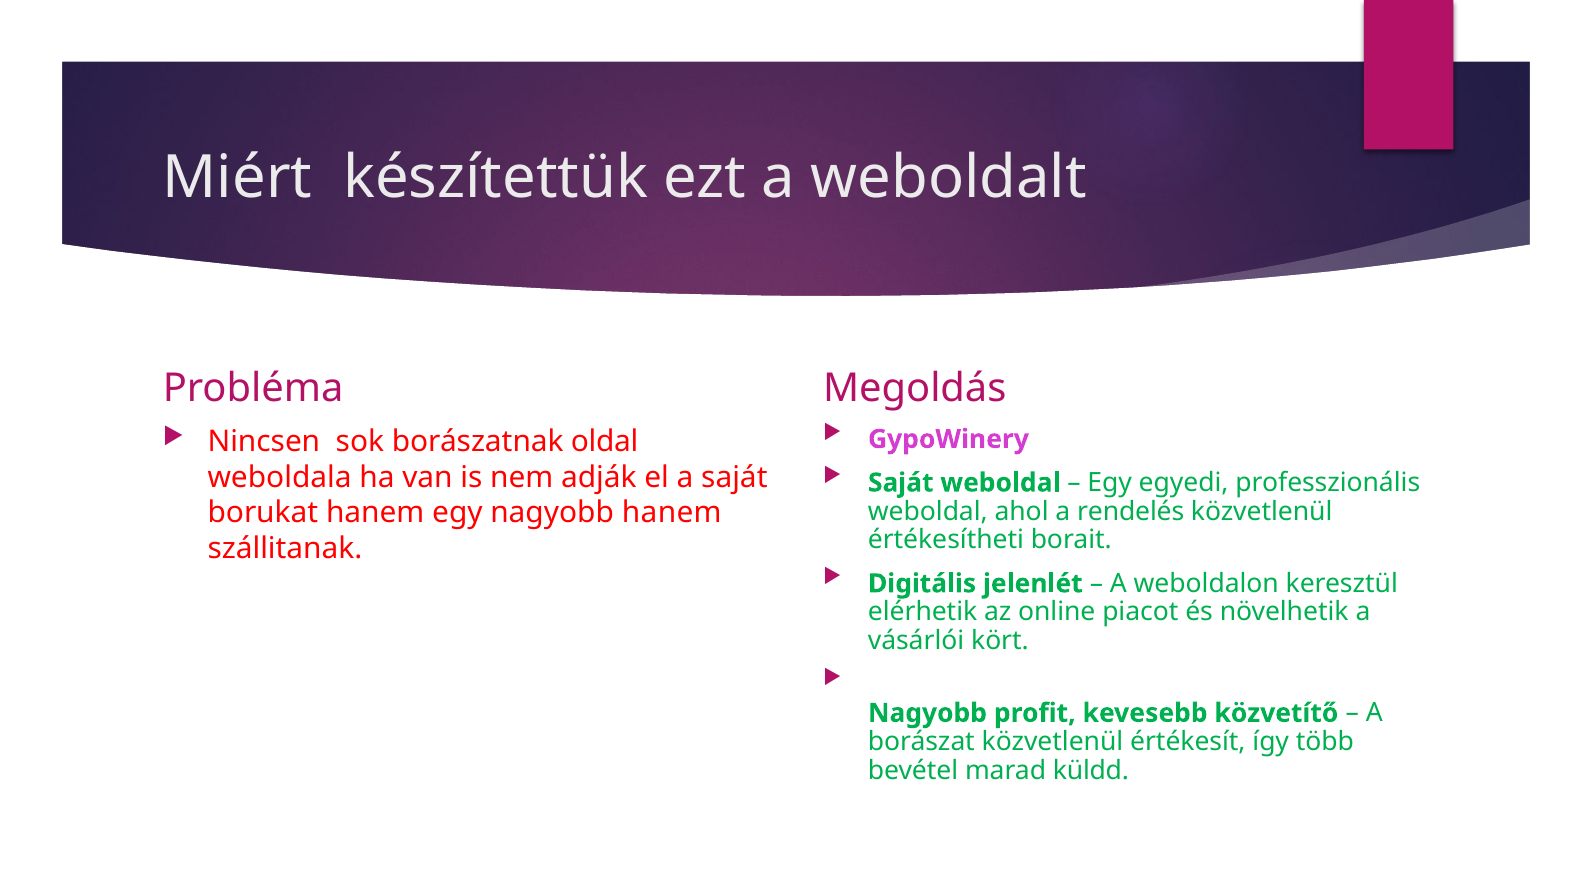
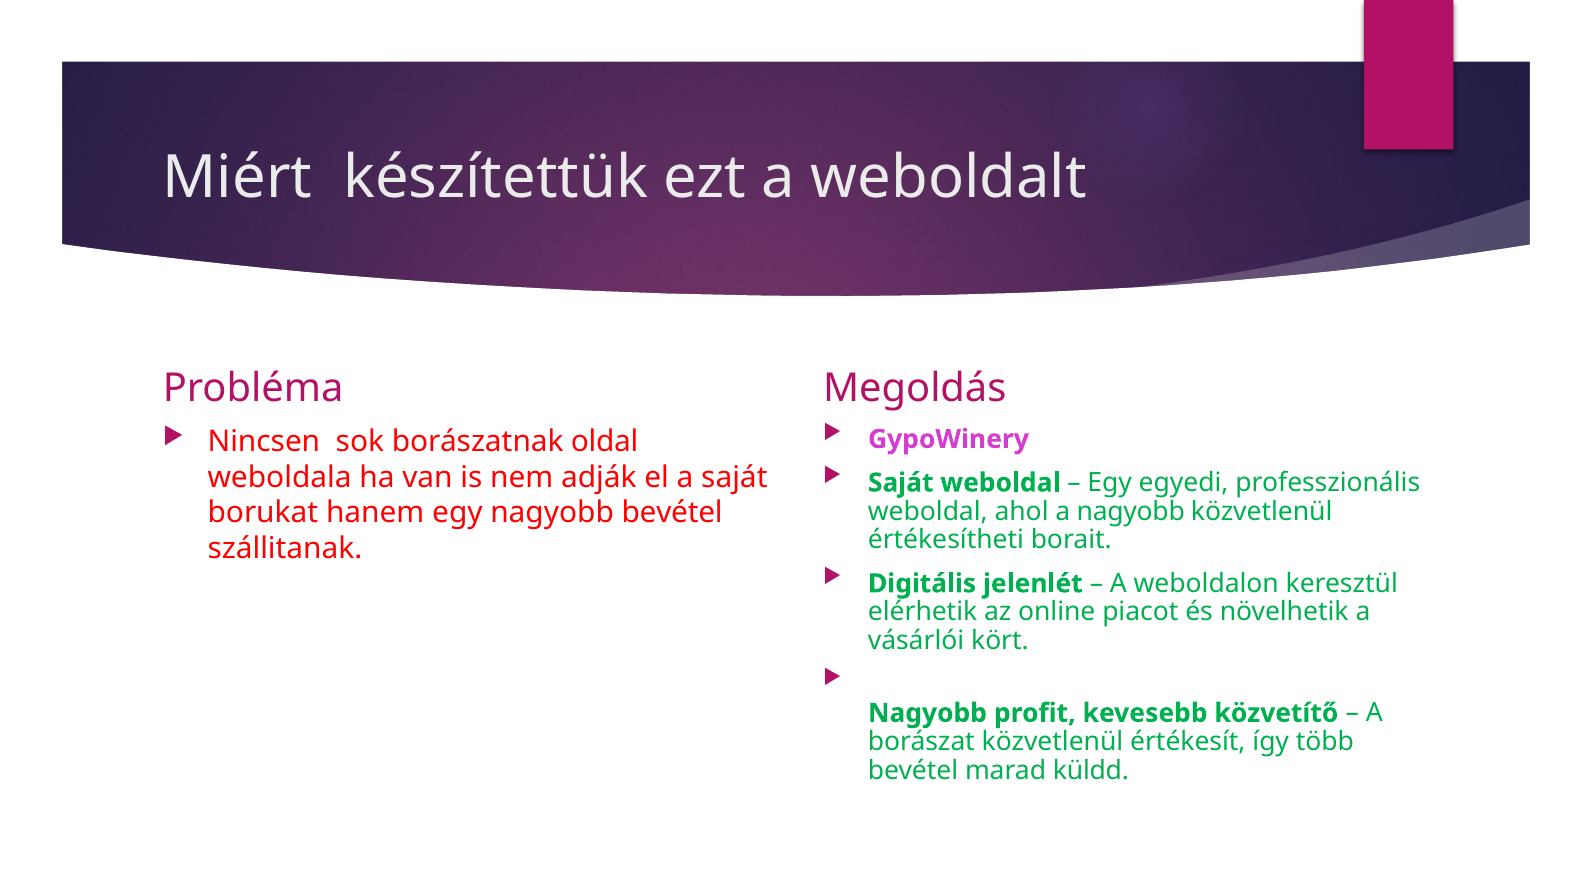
a rendelés: rendelés -> nagyobb
nagyobb hanem: hanem -> bevétel
